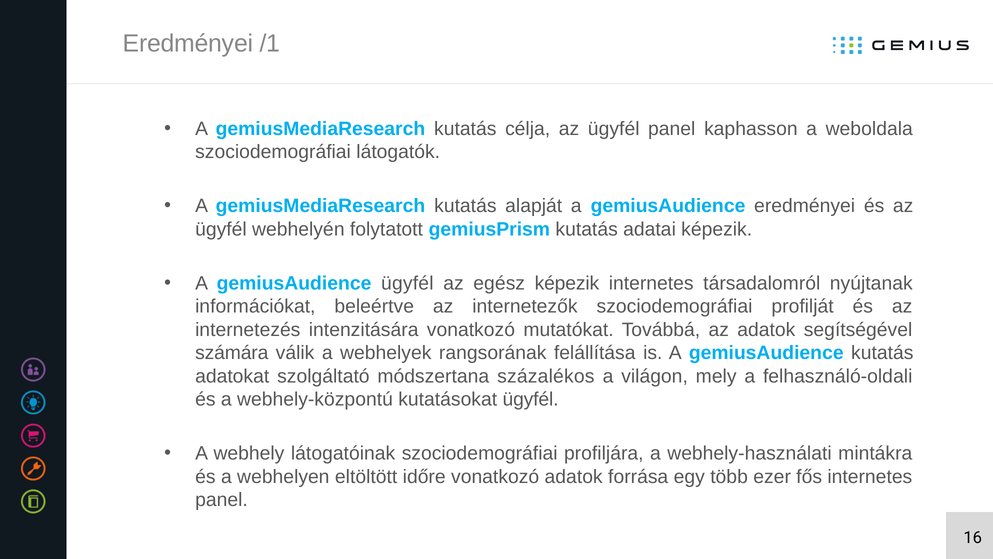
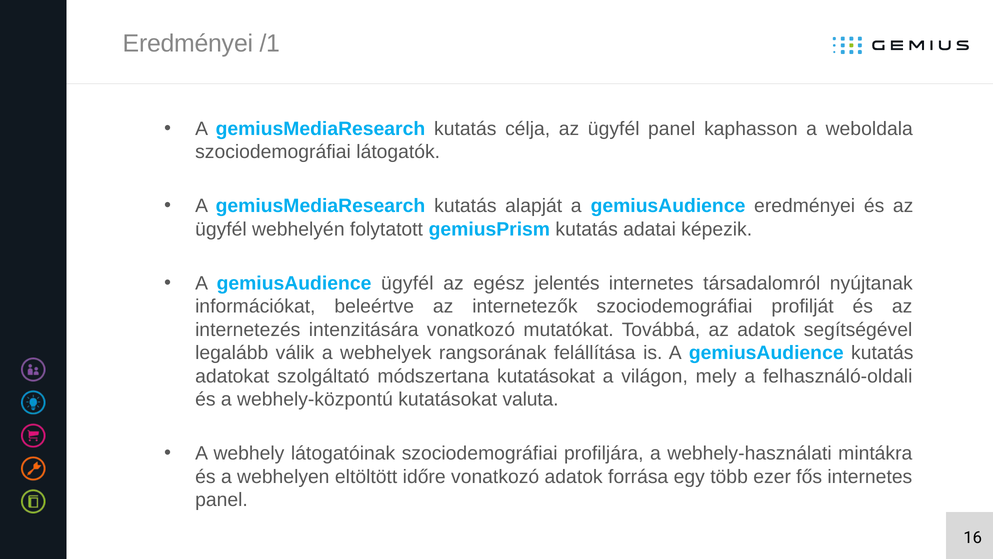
egész képezik: képezik -> jelentés
számára: számára -> legalább
módszertana százalékos: százalékos -> kutatásokat
kutatásokat ügyfél: ügyfél -> valuta
